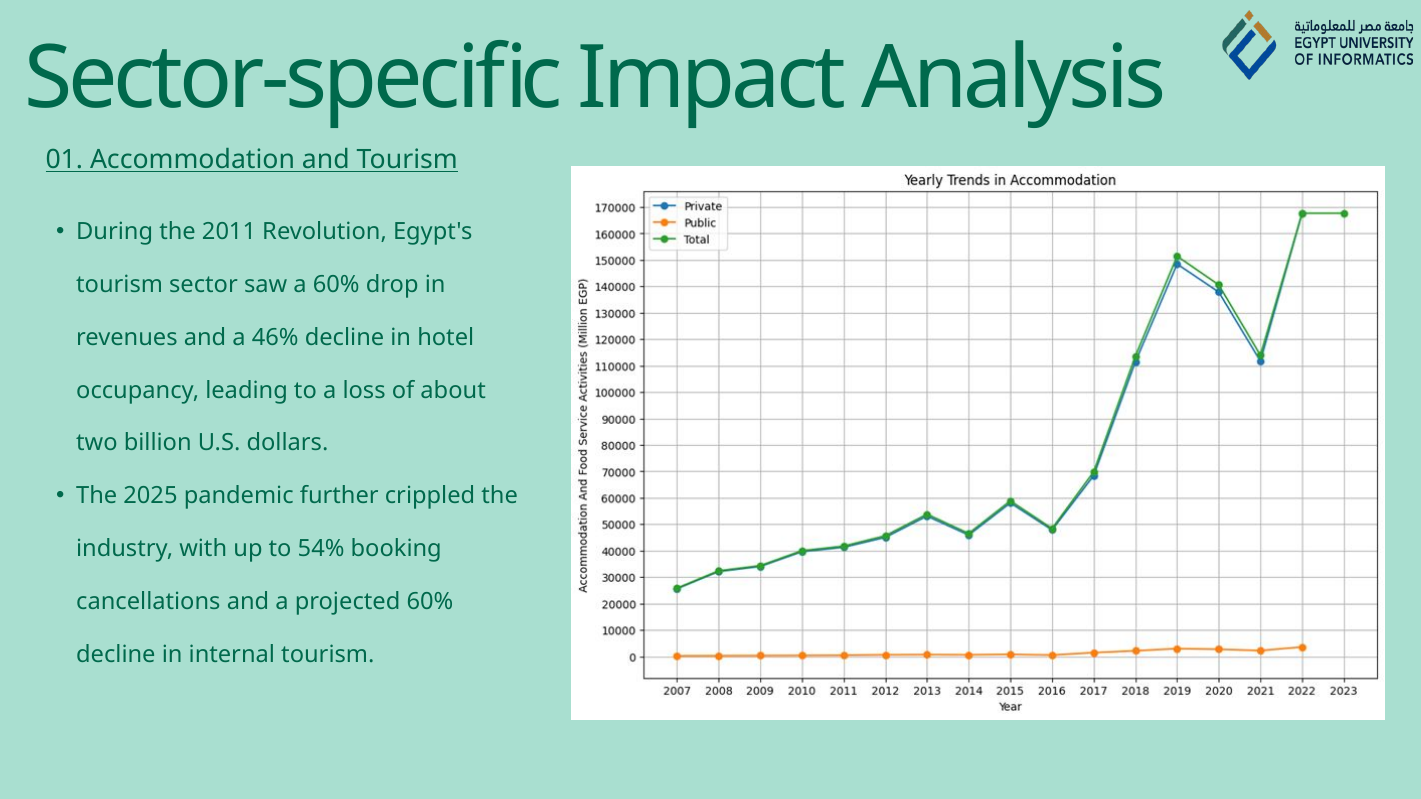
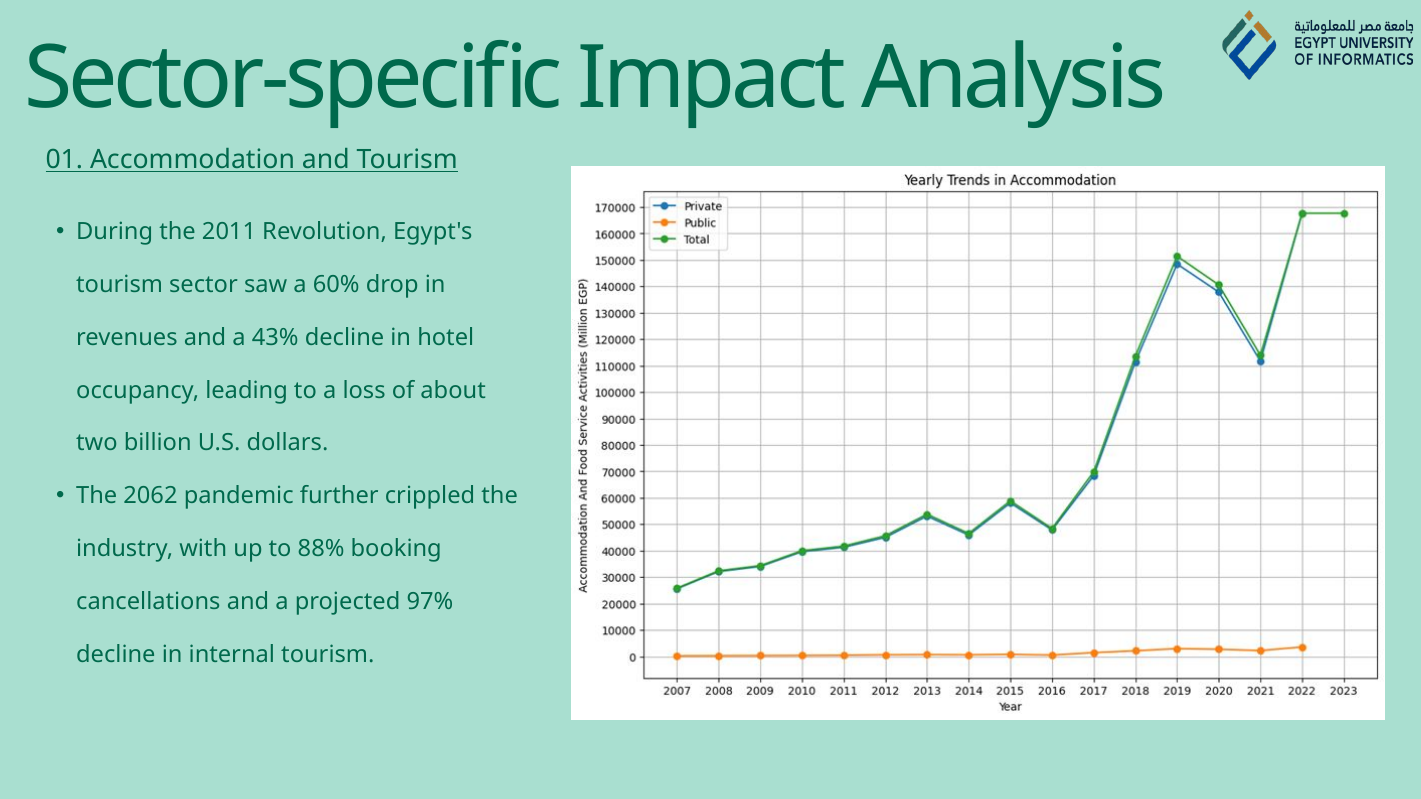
46%: 46% -> 43%
2025: 2025 -> 2062
54%: 54% -> 88%
projected 60%: 60% -> 97%
